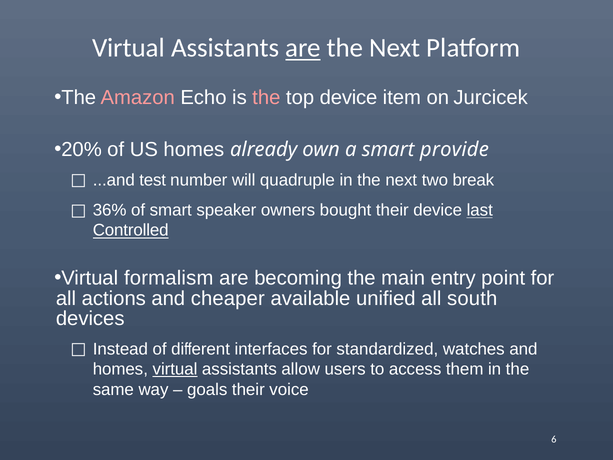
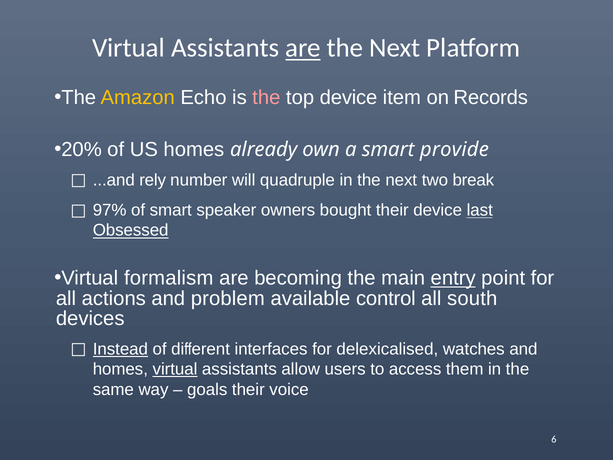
Amazon colour: pink -> yellow
Jurcicek: Jurcicek -> Records
test: test -> rely
36%: 36% -> 97%
Controlled: Controlled -> Obsessed
entry underline: none -> present
cheaper: cheaper -> problem
unified: unified -> control
Instead underline: none -> present
standardized: standardized -> delexicalised
